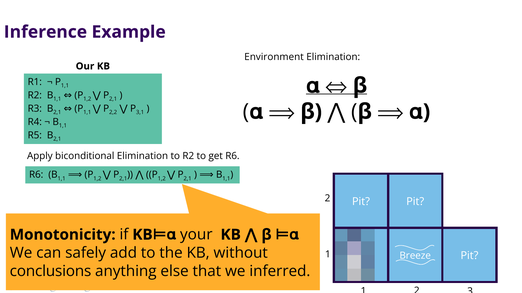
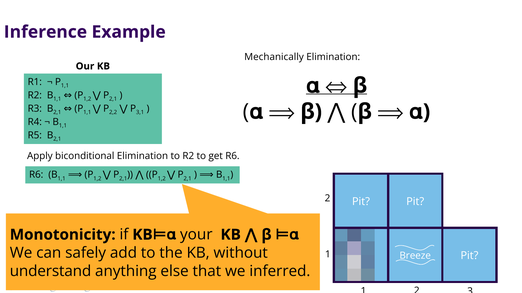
Environment: Environment -> Mechanically
conclusions: conclusions -> understand
